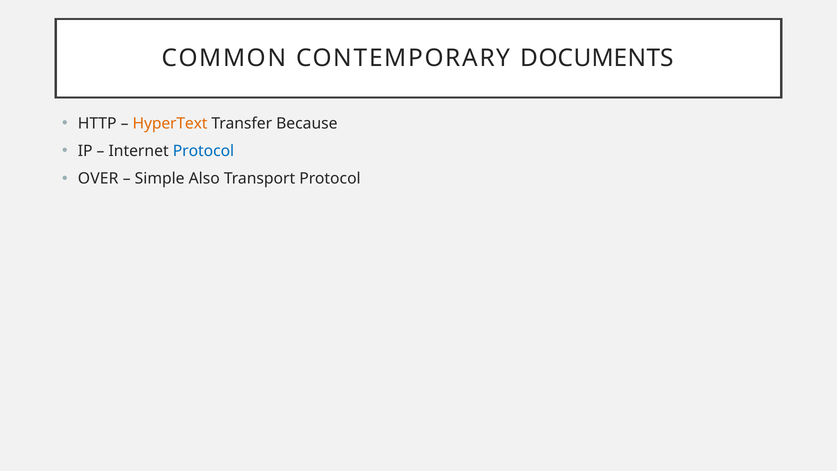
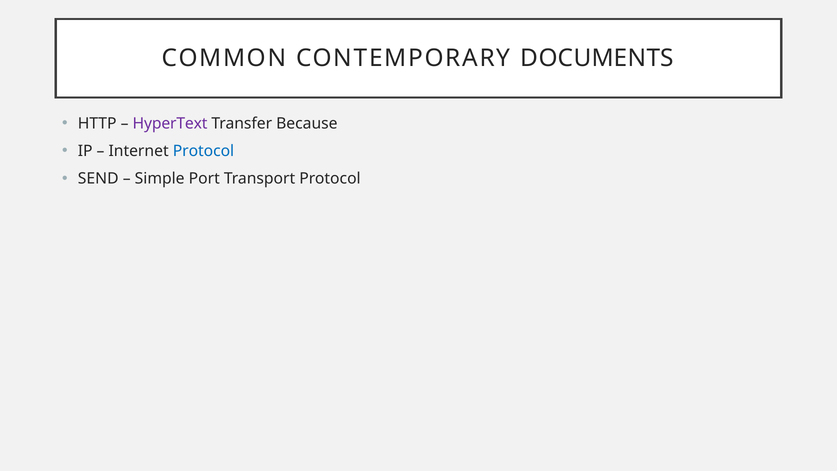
HyperText colour: orange -> purple
OVER: OVER -> SEND
Also: Also -> Port
